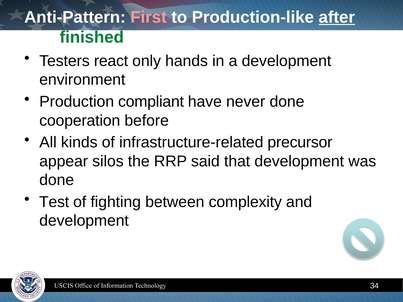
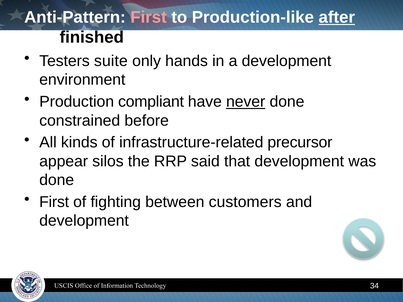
finished colour: green -> black
react: react -> suite
never underline: none -> present
cooperation: cooperation -> constrained
Test at (54, 202): Test -> First
complexity: complexity -> customers
